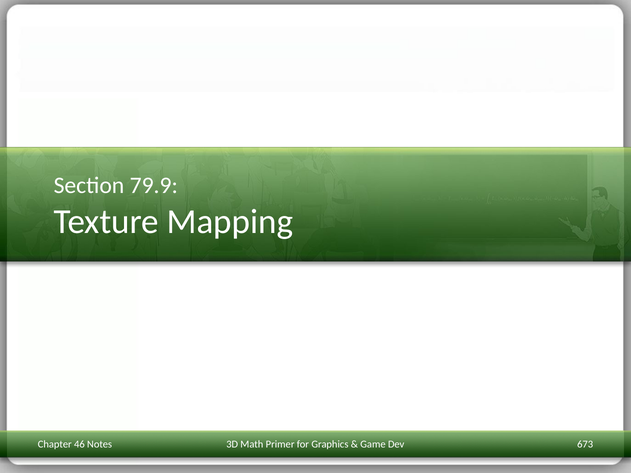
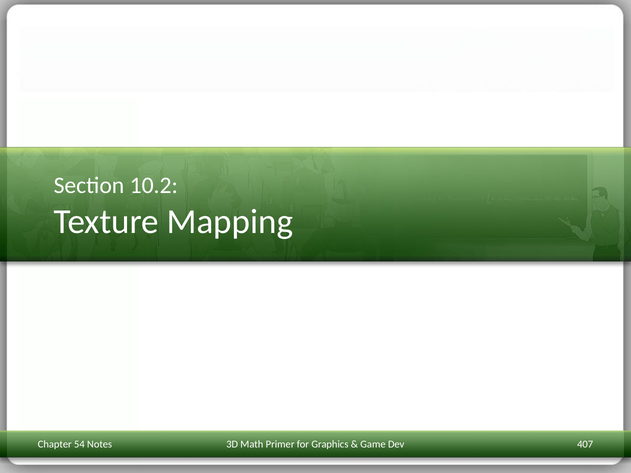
79.9: 79.9 -> 10.2
46: 46 -> 54
673: 673 -> 407
